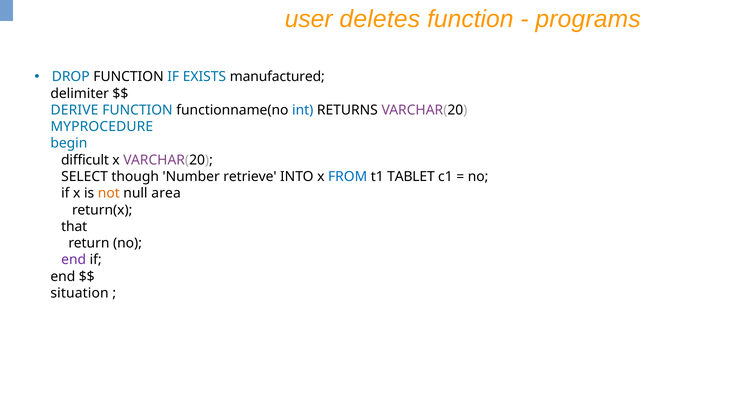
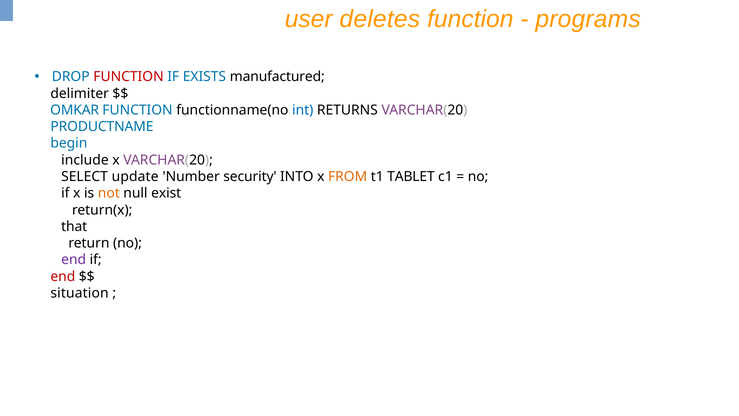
FUNCTION at (128, 77) colour: black -> red
DERIVE: DERIVE -> OMKAR
MYPROCEDURE: MYPROCEDURE -> PRODUCTNAME
difficult: difficult -> include
though: though -> update
retrieve: retrieve -> security
FROM colour: blue -> orange
area: area -> exist
end at (63, 276) colour: black -> red
